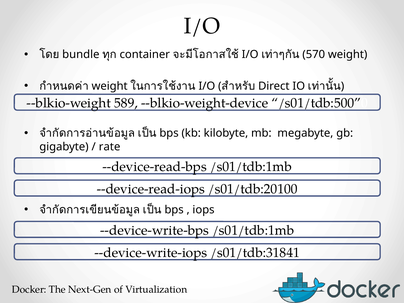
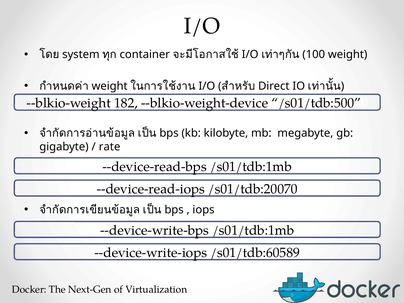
bundle: bundle -> system
570: 570 -> 100
589: 589 -> 182
/s01/tdb:20100: /s01/tdb:20100 -> /s01/tdb:20070
/s01/tdb:31841: /s01/tdb:31841 -> /s01/tdb:60589
